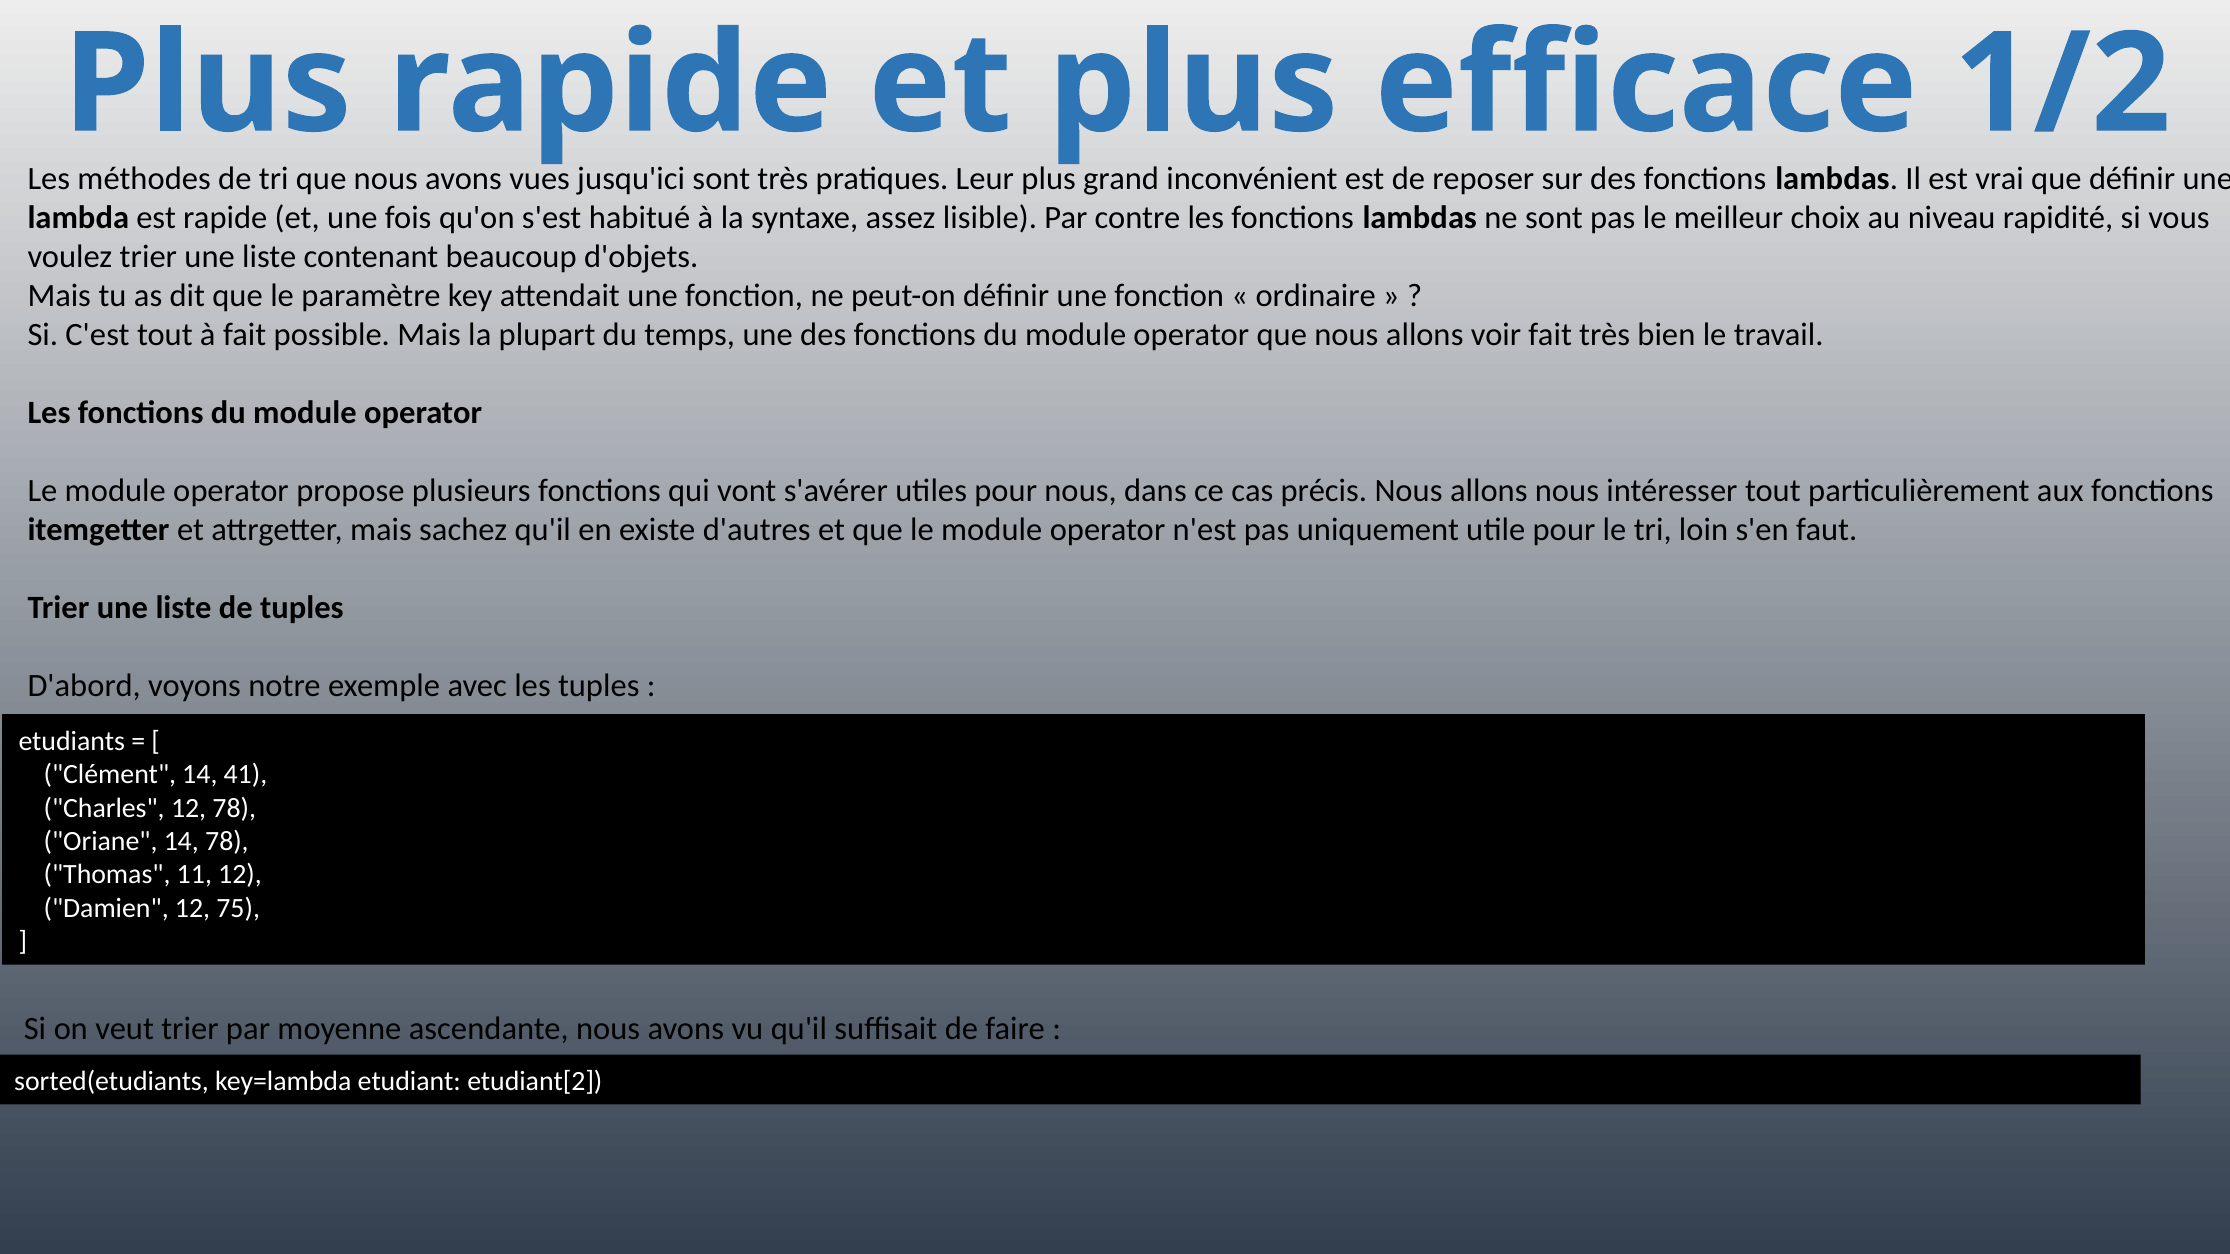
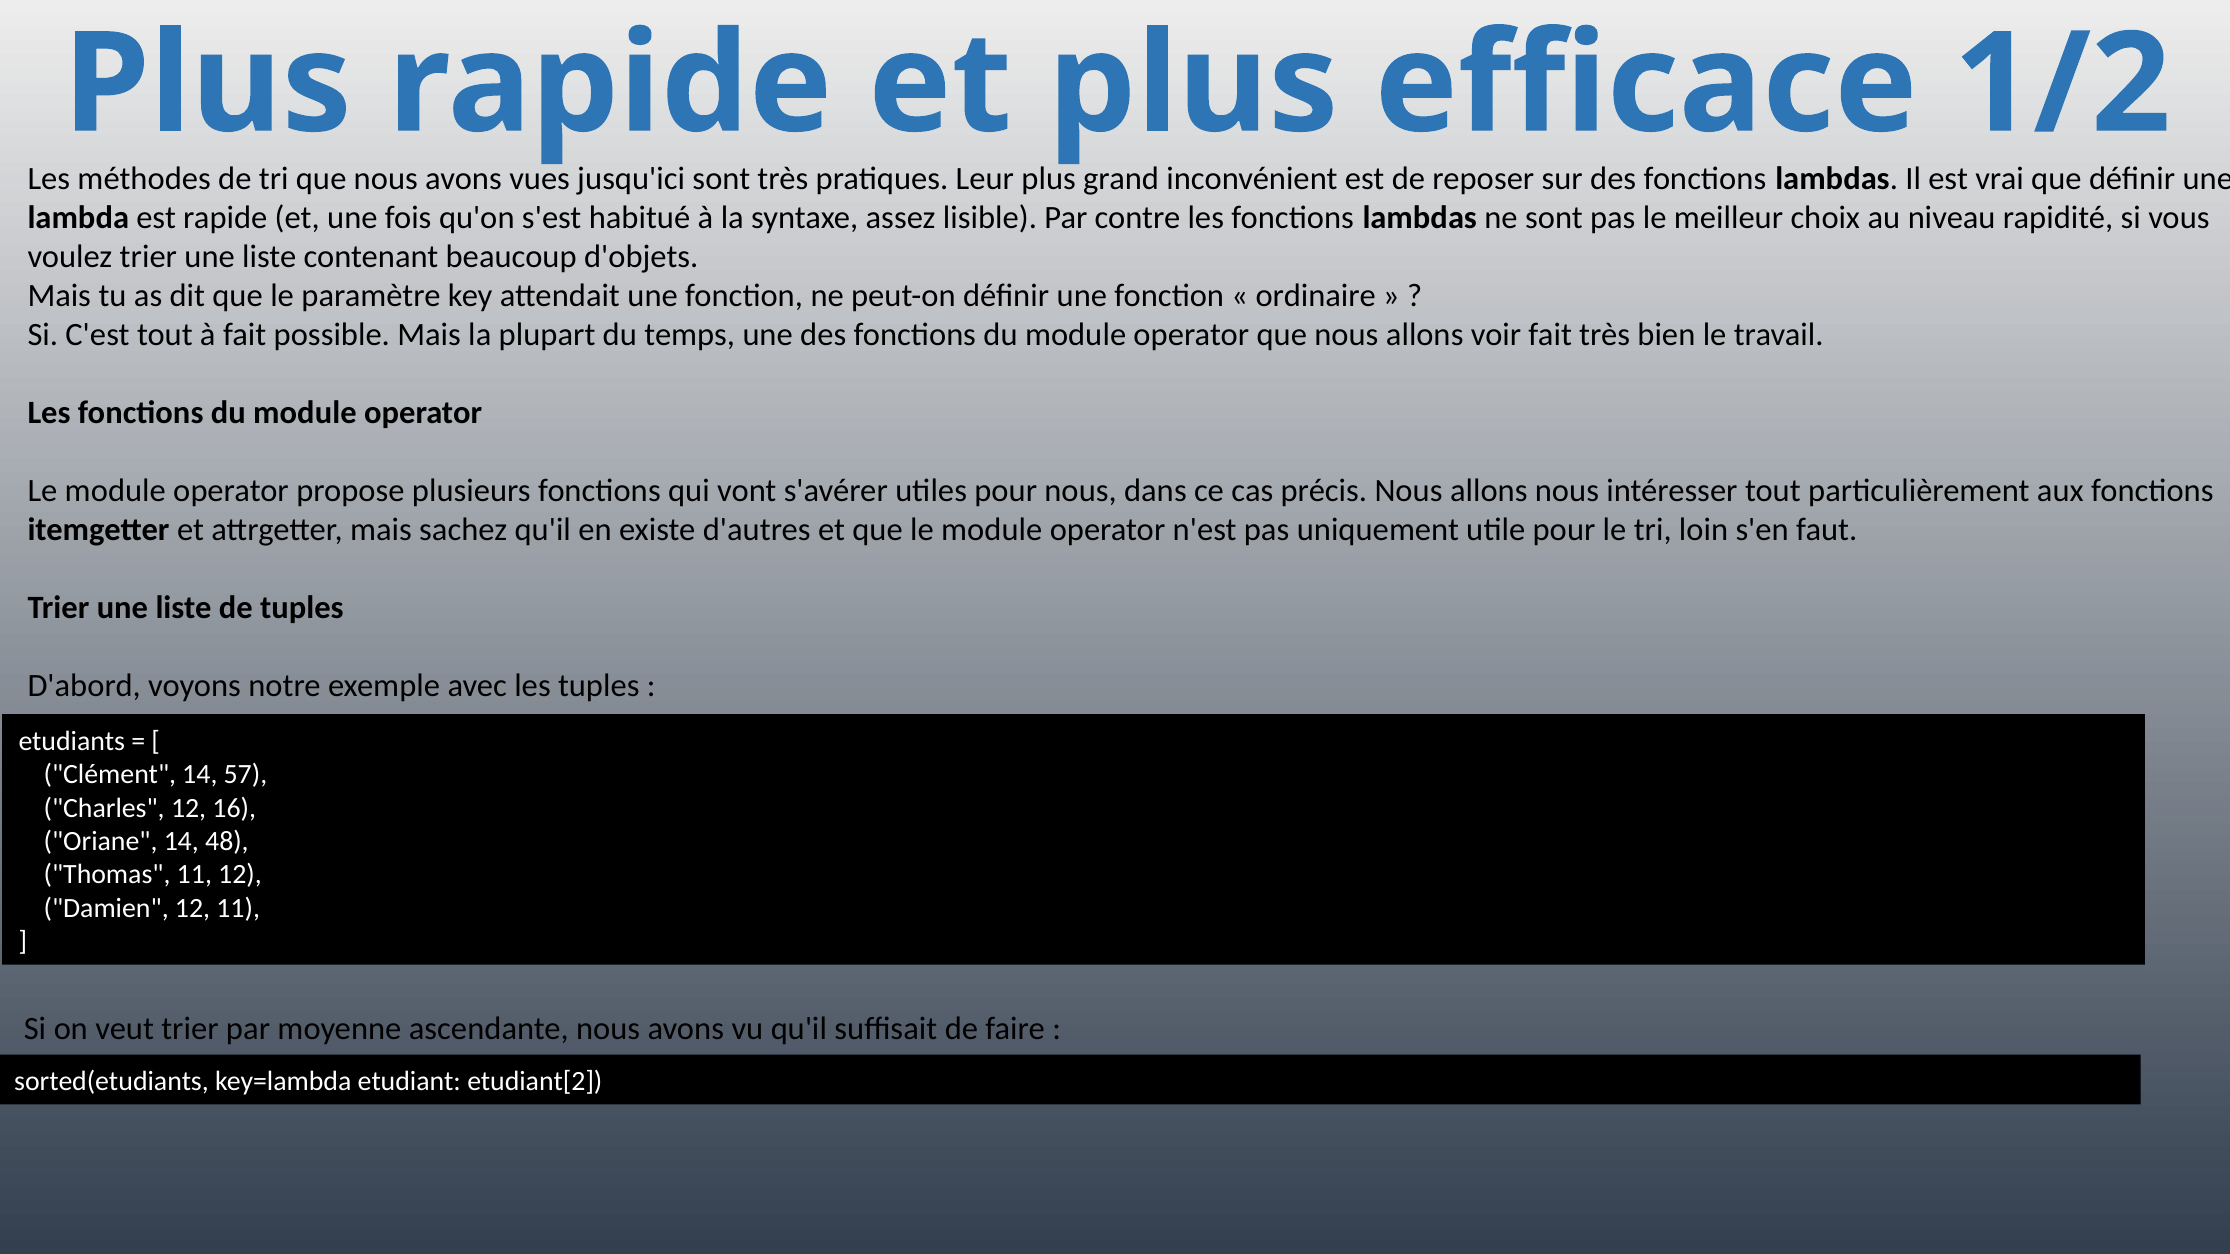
41: 41 -> 57
12 78: 78 -> 16
14 78: 78 -> 48
12 75: 75 -> 11
